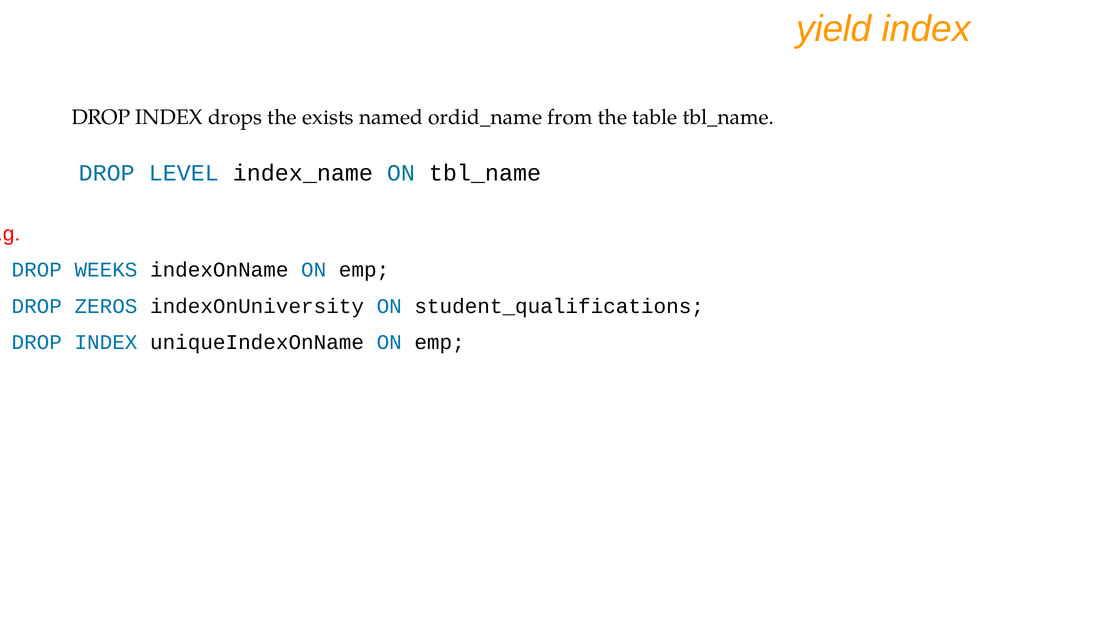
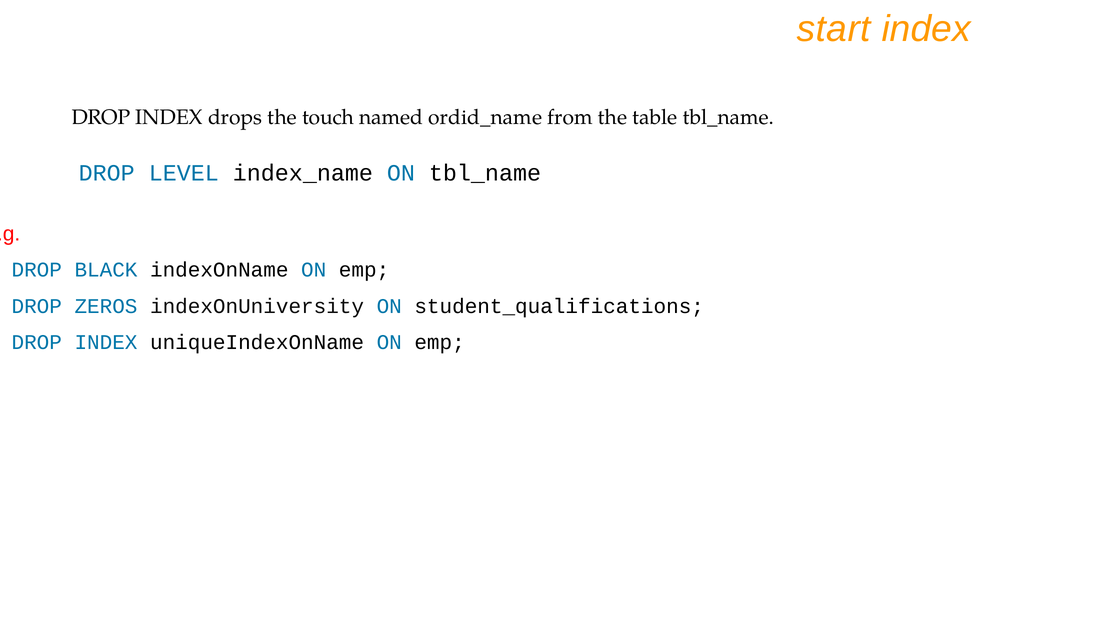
yield: yield -> start
exists: exists -> touch
WEEKS: WEEKS -> BLACK
